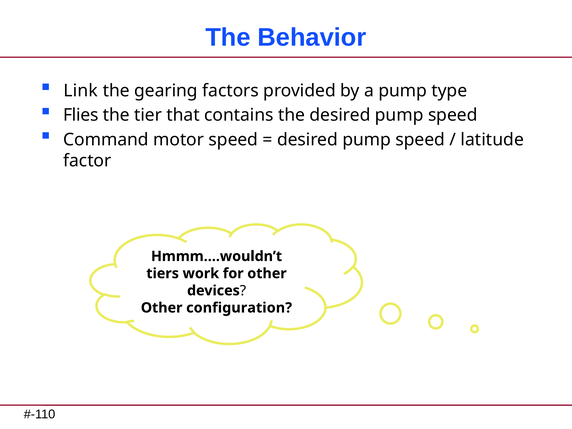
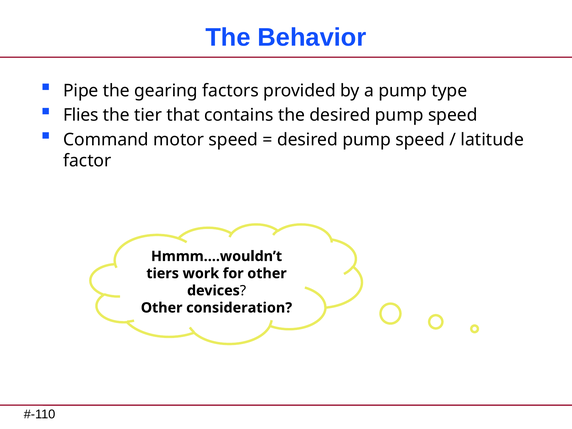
Link: Link -> Pipe
configuration: configuration -> consideration
